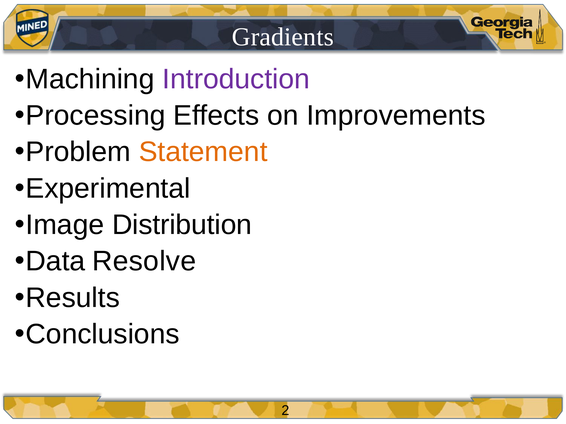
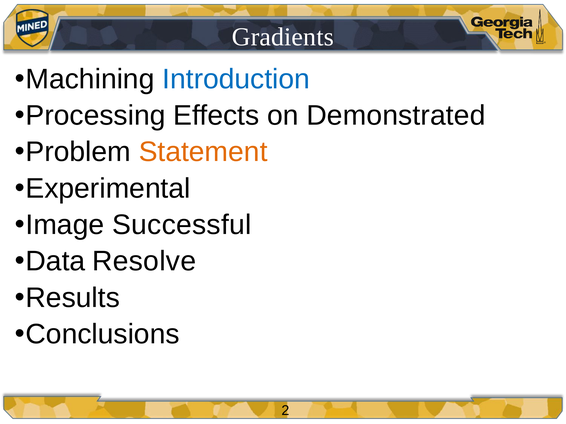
Introduction colour: purple -> blue
Improvements: Improvements -> Demonstrated
Distribution: Distribution -> Successful
